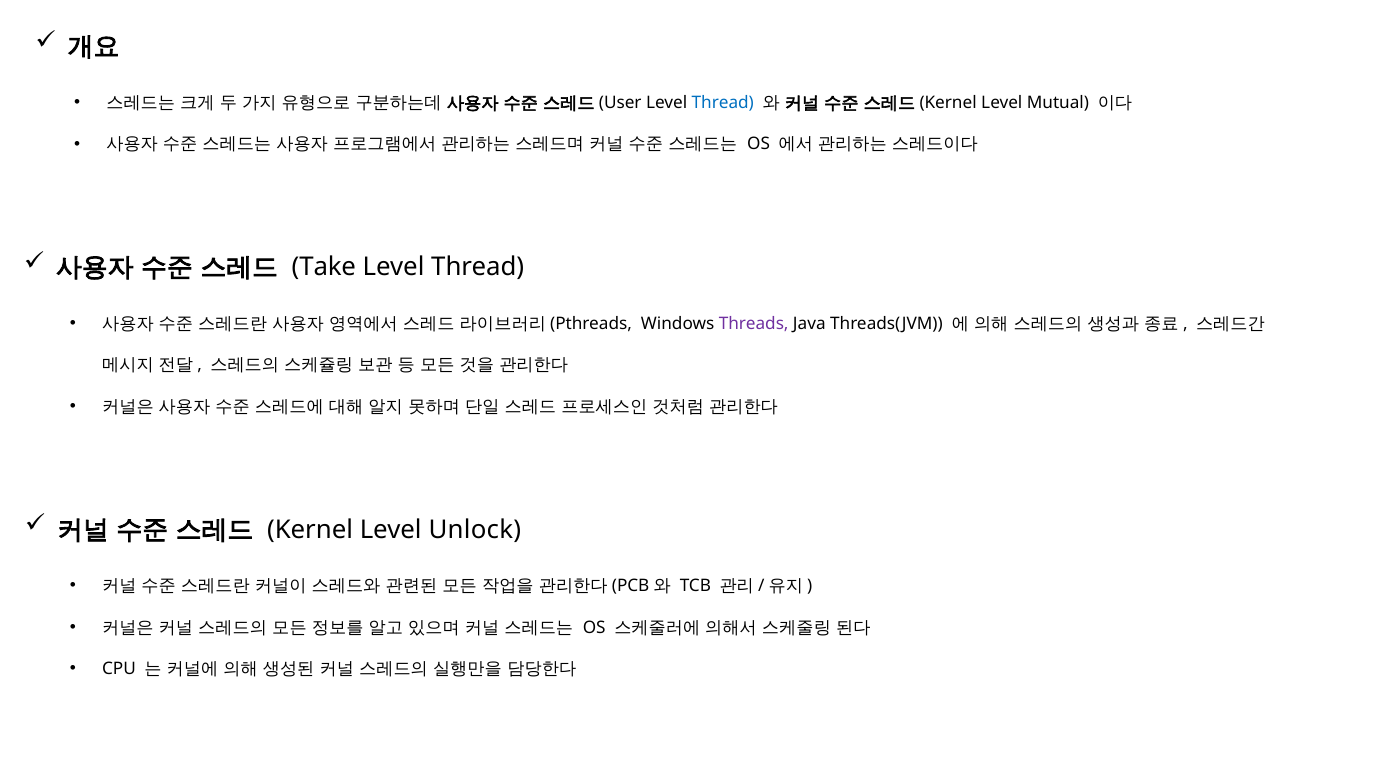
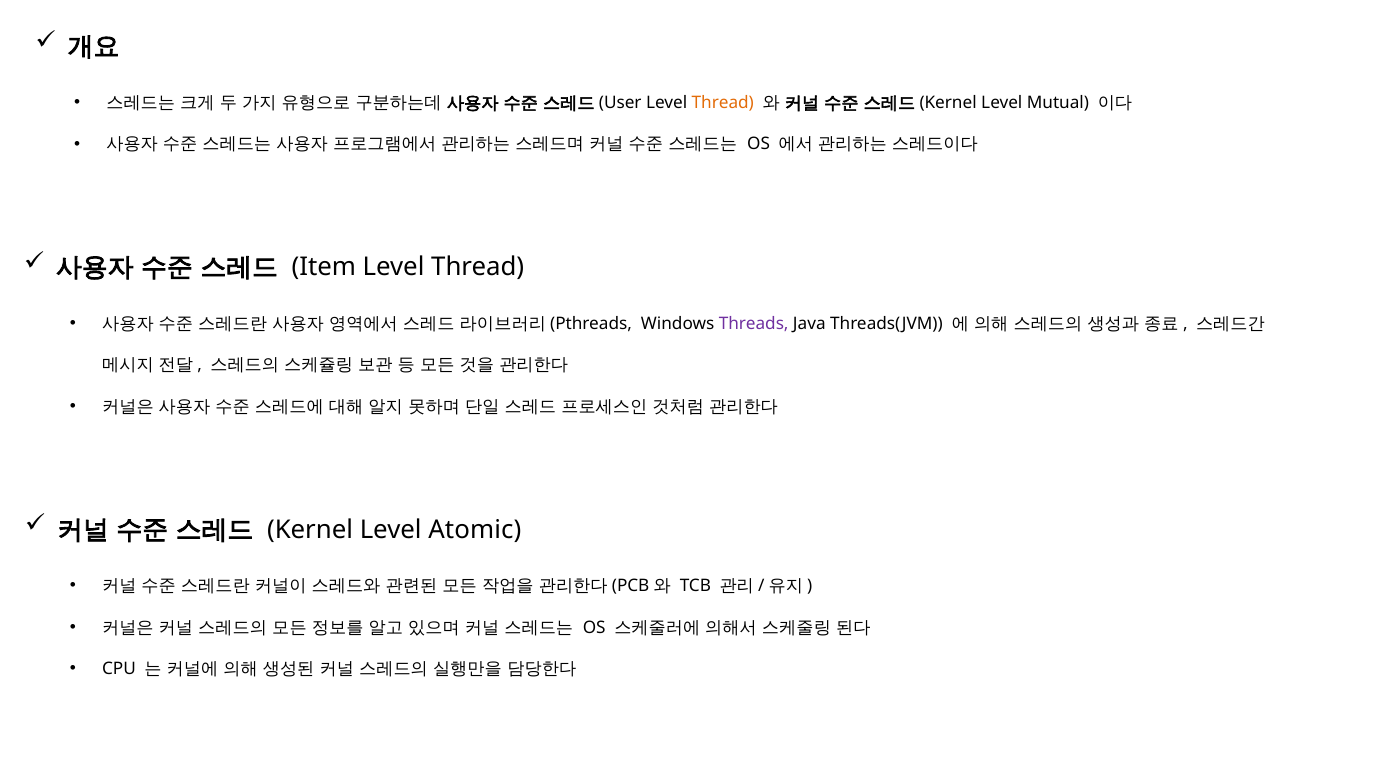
Thread at (723, 103) colour: blue -> orange
Take: Take -> Item
Unlock: Unlock -> Atomic
